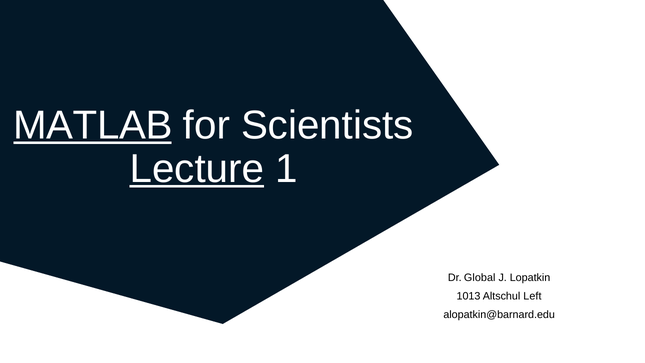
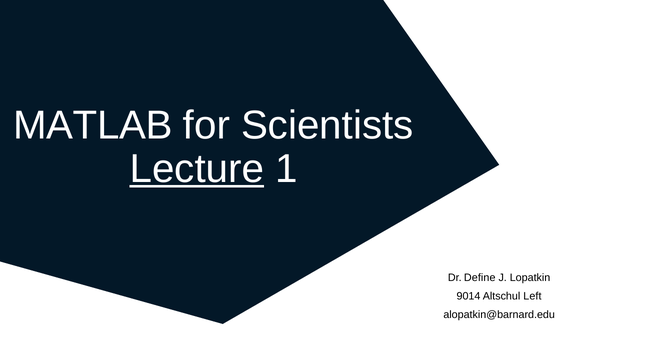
MATLAB underline: present -> none
Global: Global -> Define
1013: 1013 -> 9014
